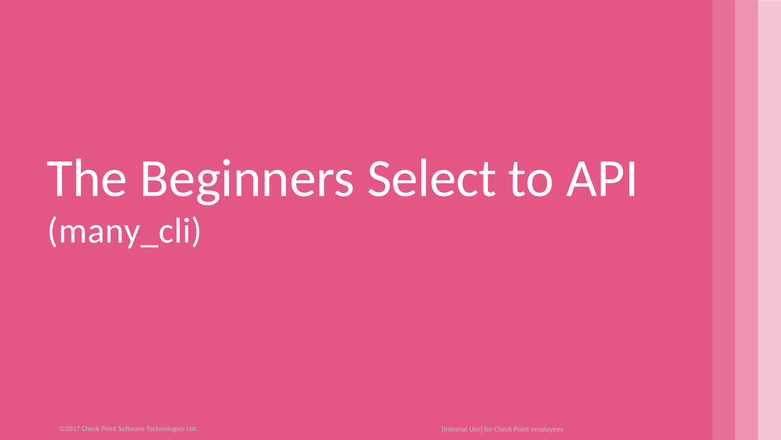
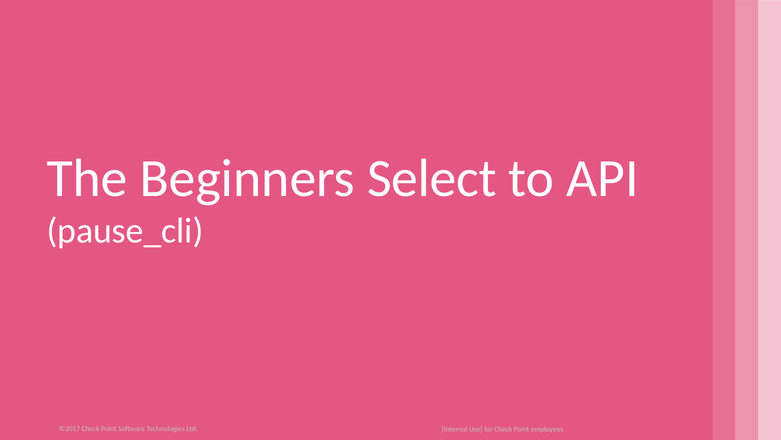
many_cli: many_cli -> pause_cli
